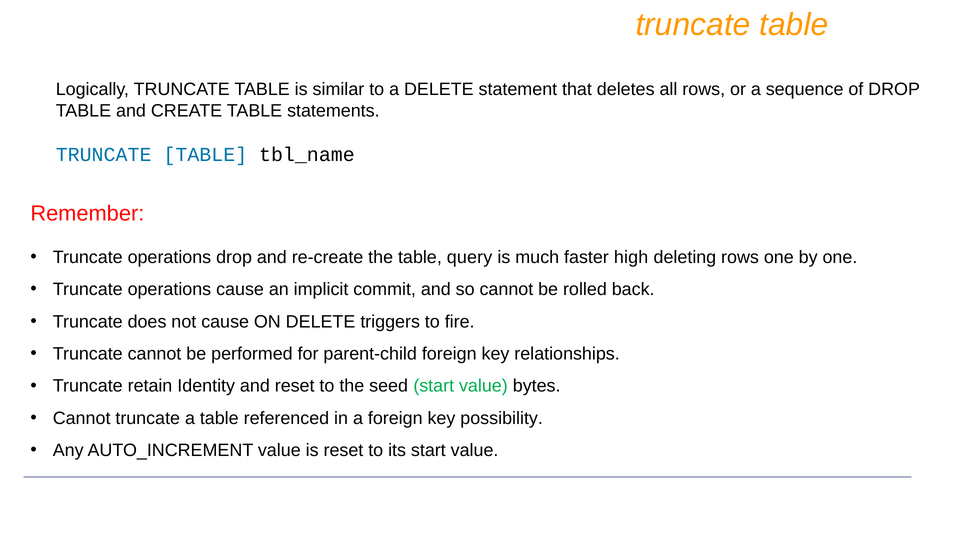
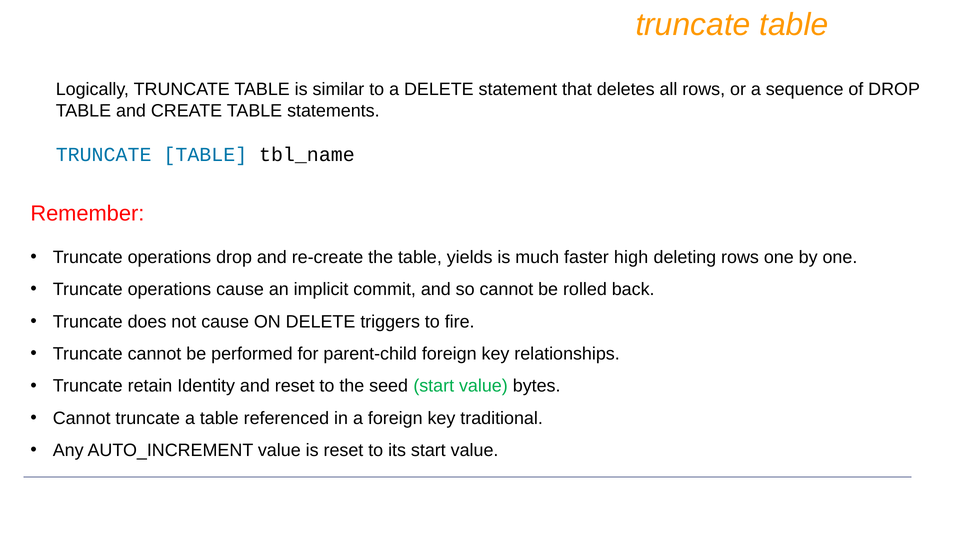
query: query -> yields
possibility: possibility -> traditional
